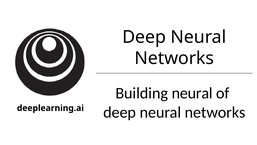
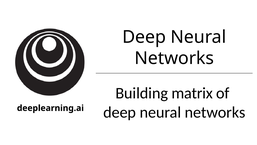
Building neural: neural -> matrix
